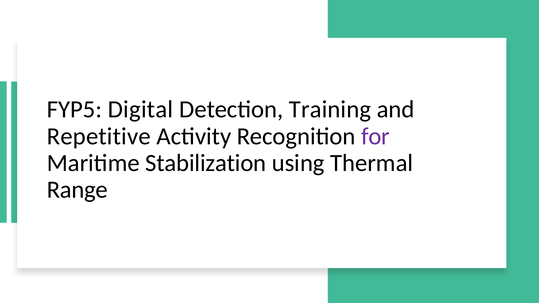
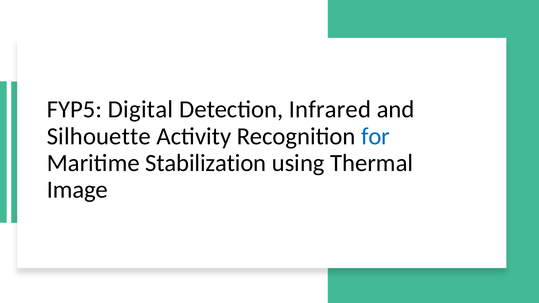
Training: Training -> Infrared
Repetitive: Repetitive -> Silhouette
for colour: purple -> blue
Range: Range -> Image
